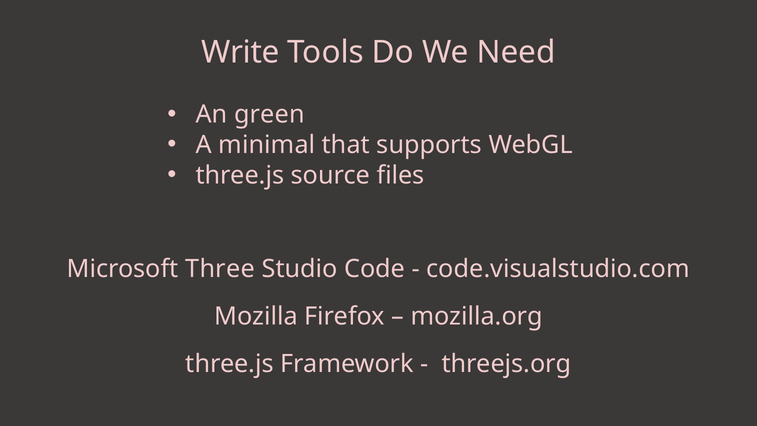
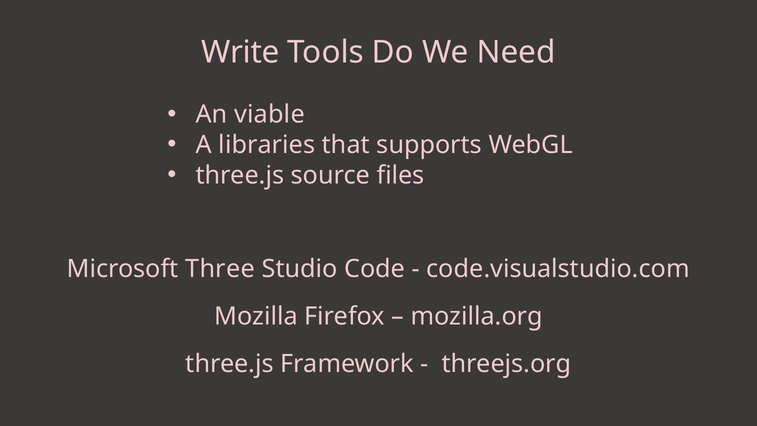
green: green -> viable
minimal: minimal -> libraries
